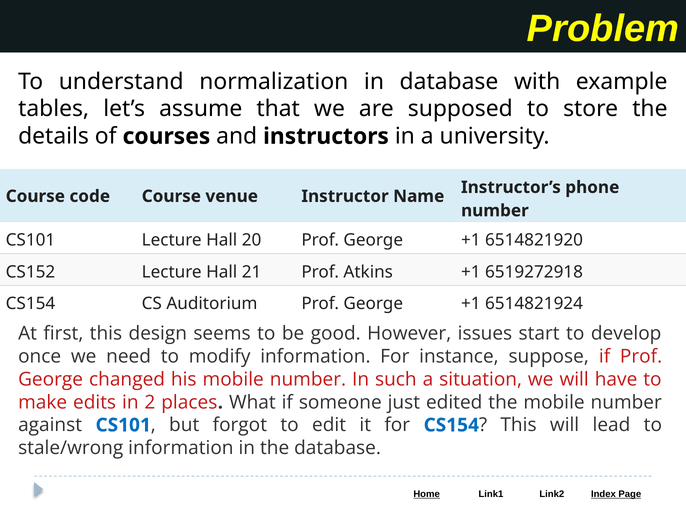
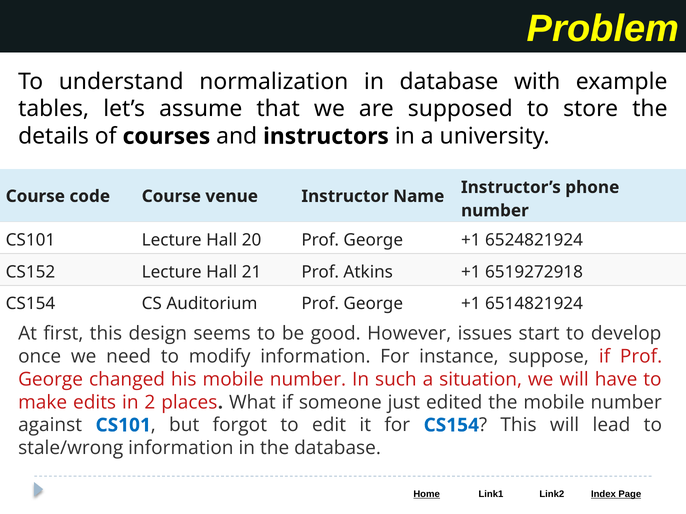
6514821920: 6514821920 -> 6524821924
